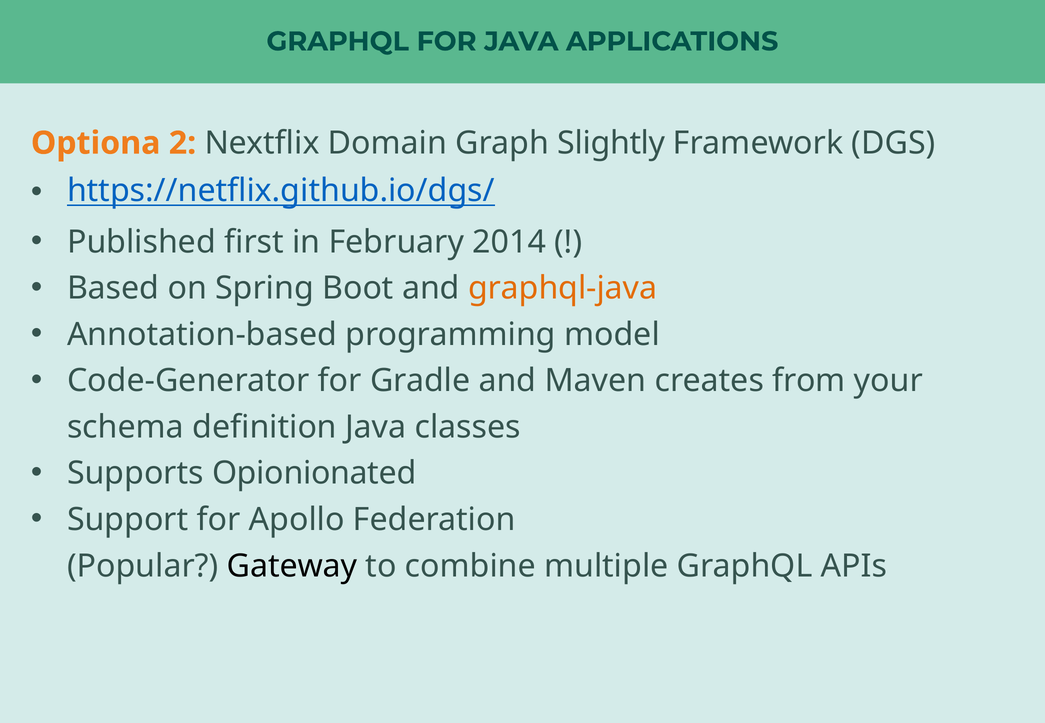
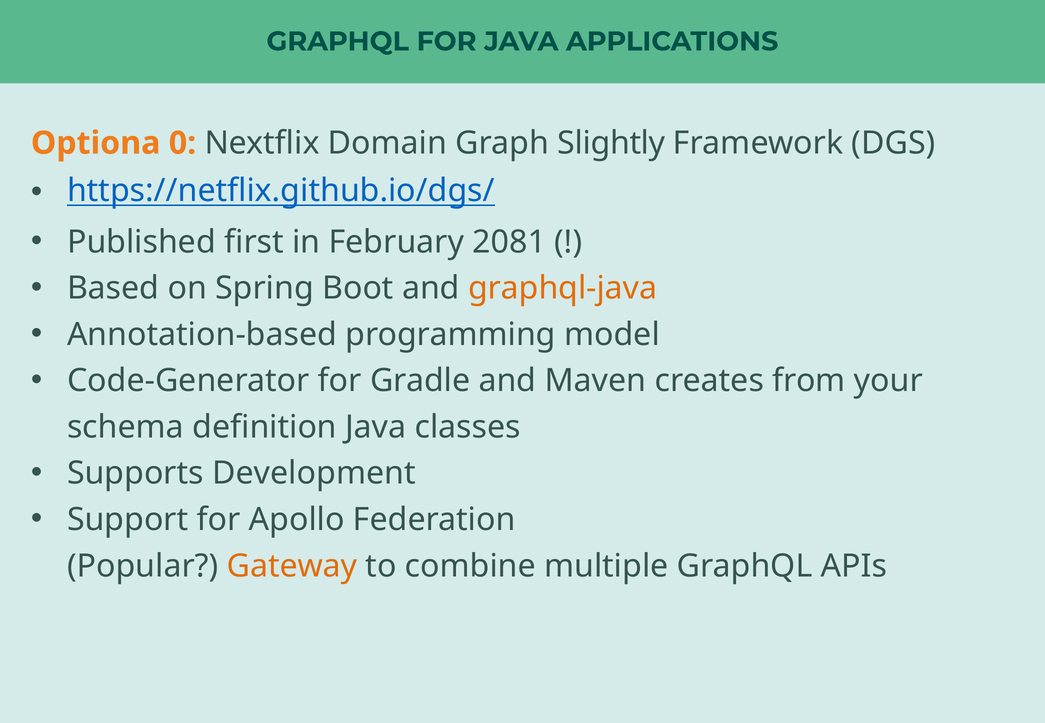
2: 2 -> 0
2014: 2014 -> 2081
Opionionated: Opionionated -> Development
Gateway colour: black -> orange
